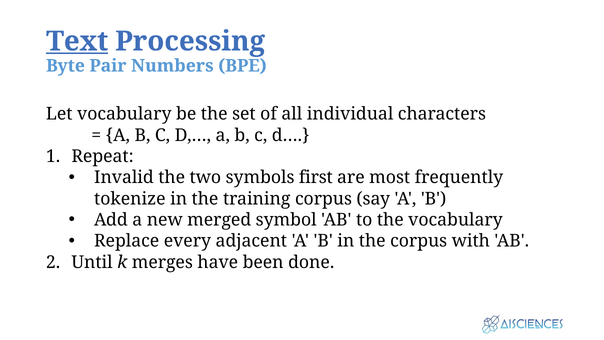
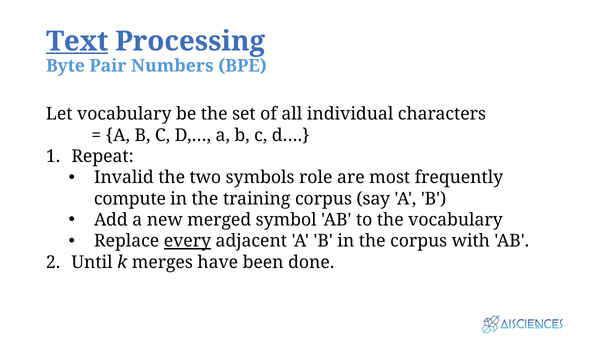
first: first -> role
tokenize: tokenize -> compute
every underline: none -> present
